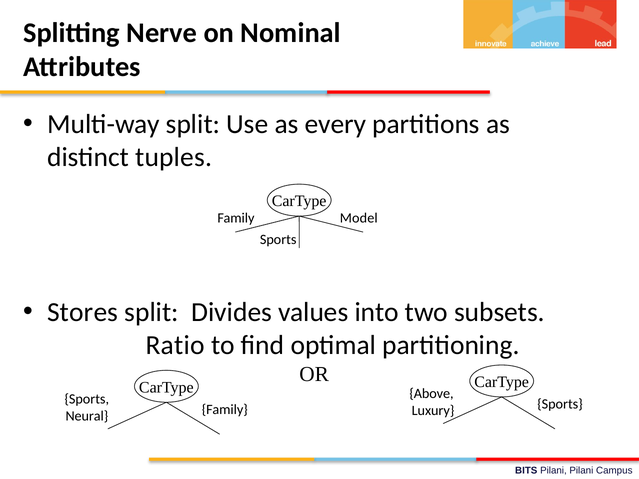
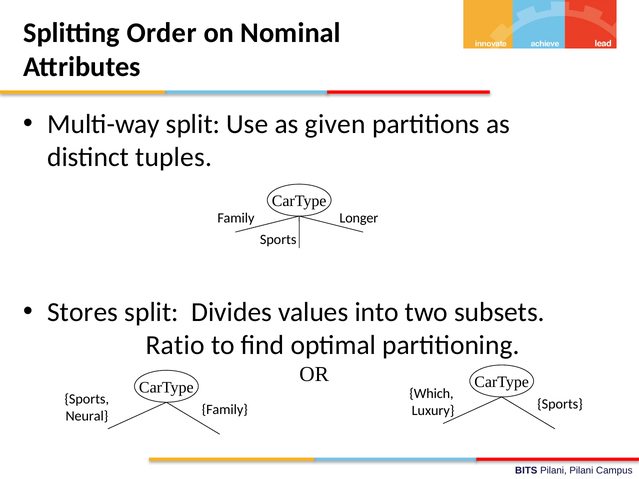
Nerve: Nerve -> Order
every: every -> given
Model: Model -> Longer
Above: Above -> Which
